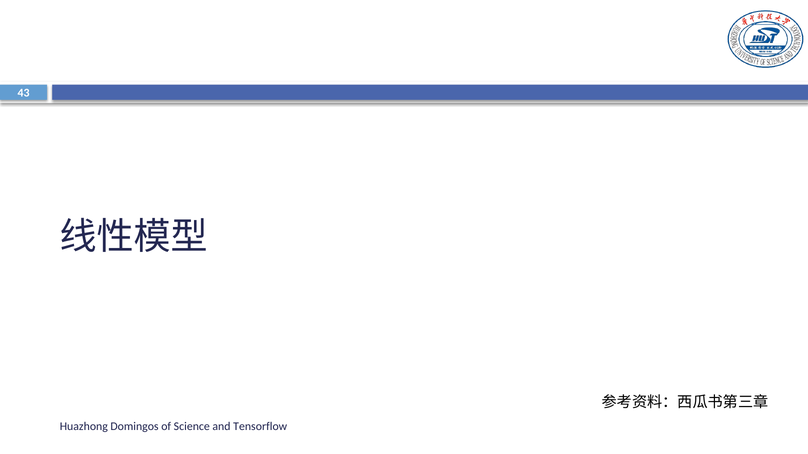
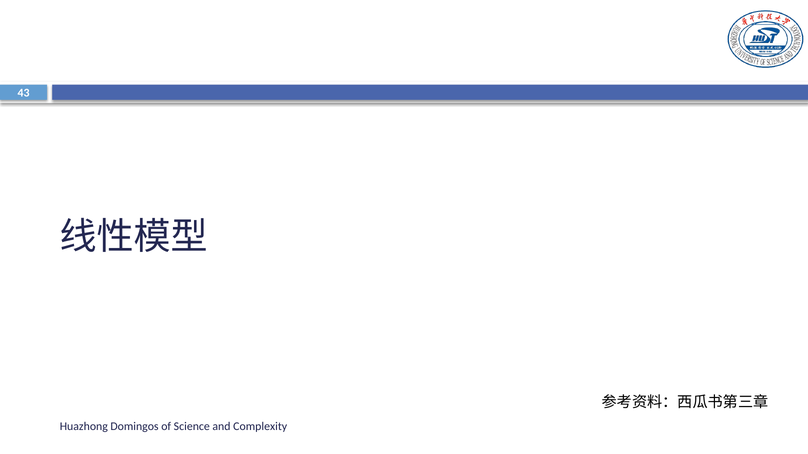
Tensorflow: Tensorflow -> Complexity
